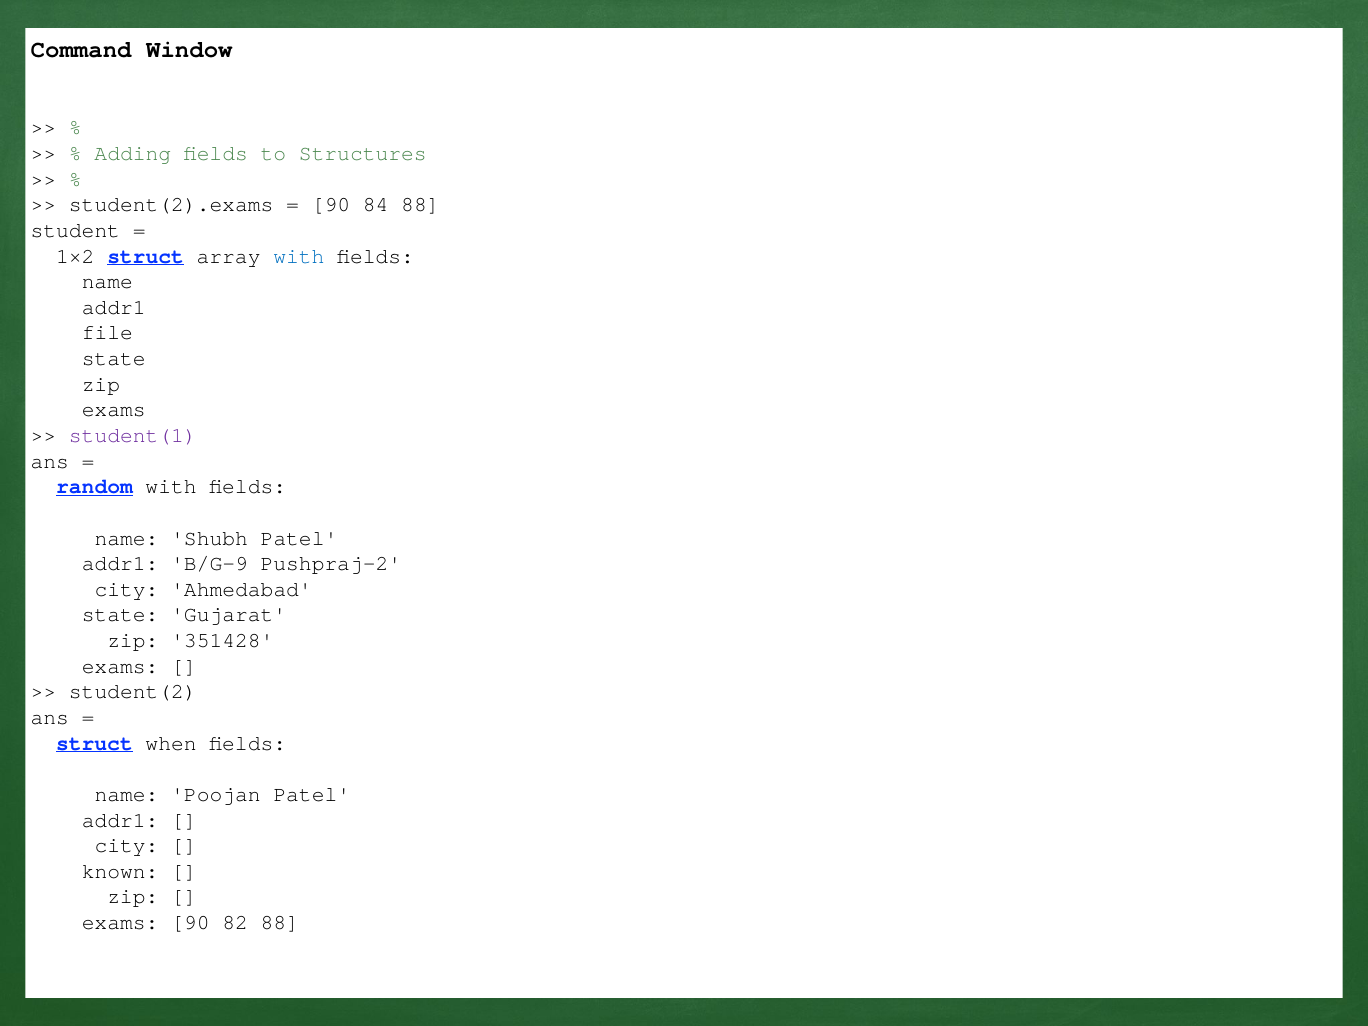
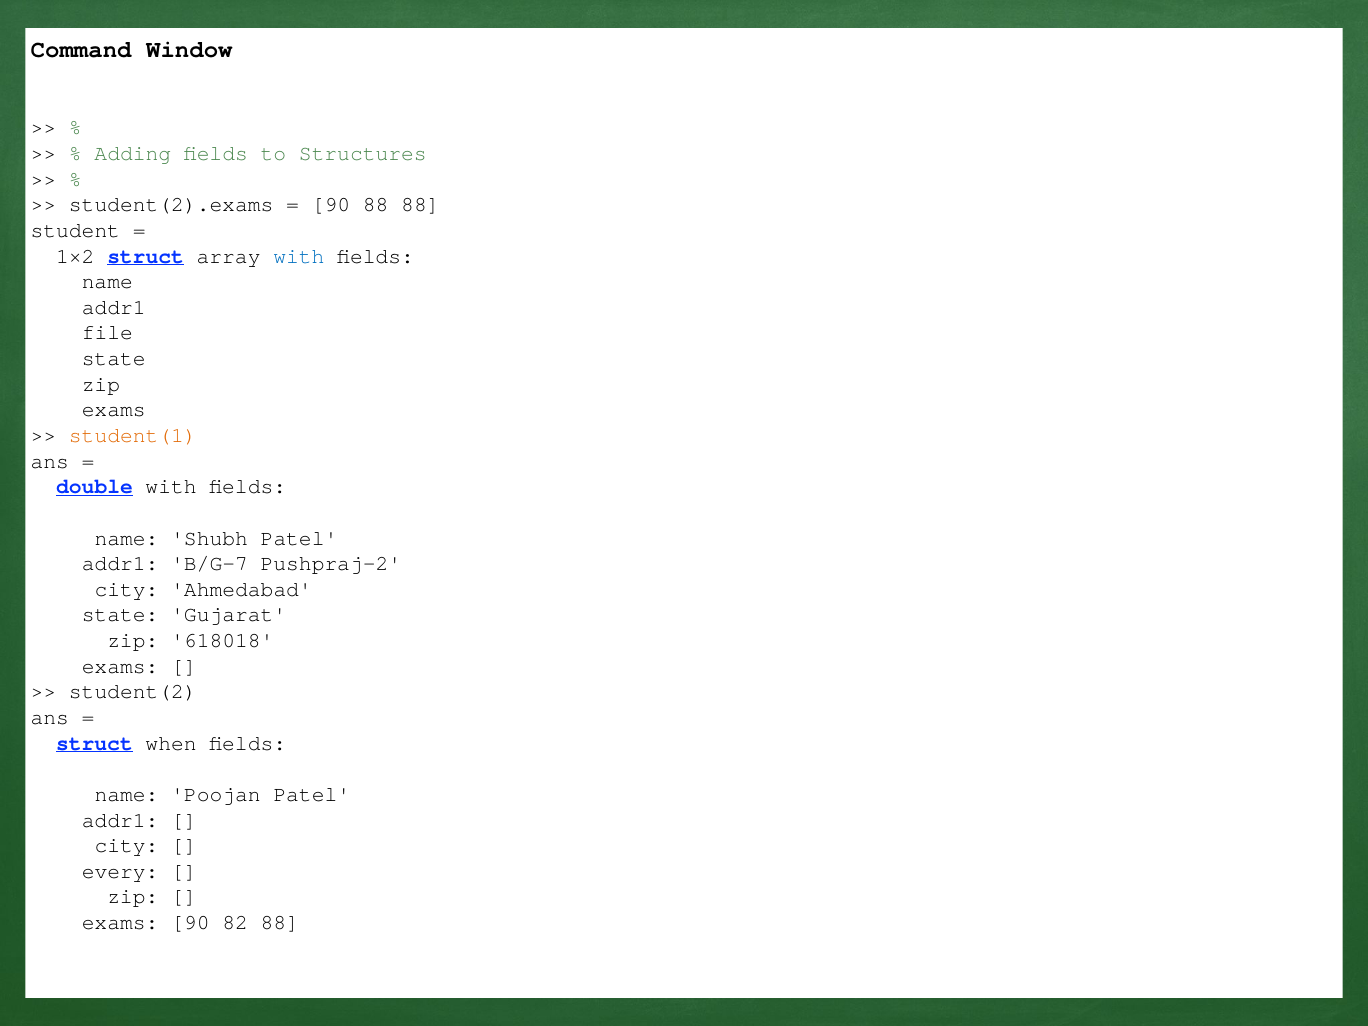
90 84: 84 -> 88
student(1 colour: purple -> orange
random: random -> double
B/G-9: B/G-9 -> B/G-7
351428: 351428 -> 618018
known: known -> every
